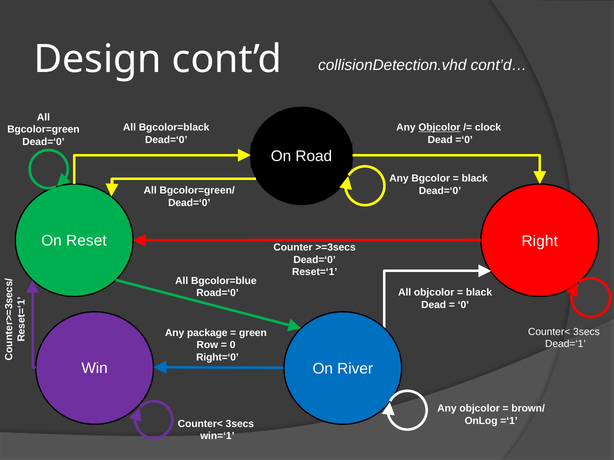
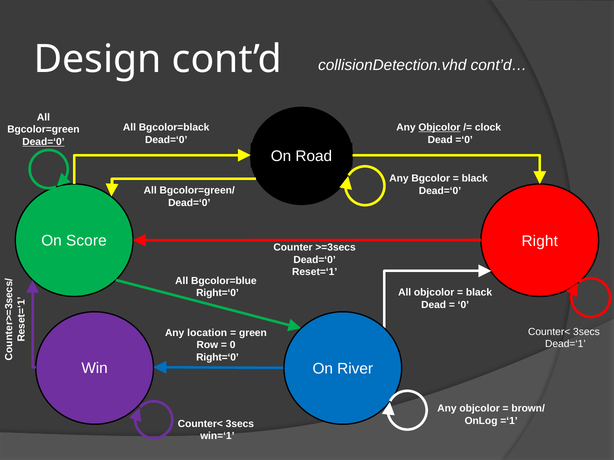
Dead=‘0 at (43, 142) underline: none -> present
Reset: Reset -> Score
Road=‘0 at (217, 293): Road=‘0 -> Right=‘0
package: package -> location
